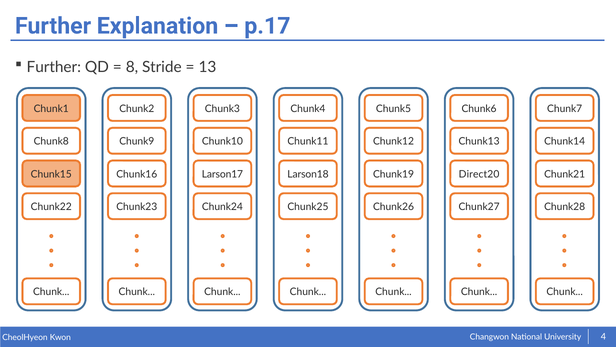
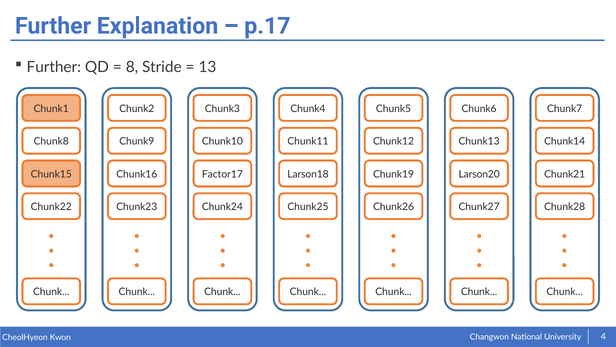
Larson17: Larson17 -> Factor17
Direct20: Direct20 -> Larson20
